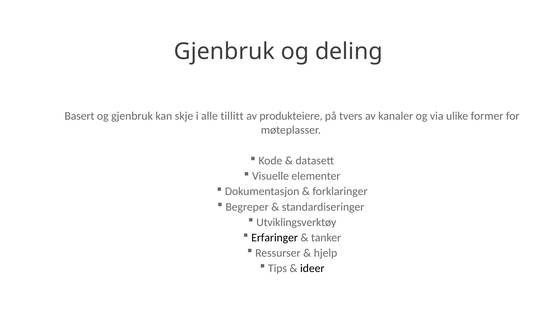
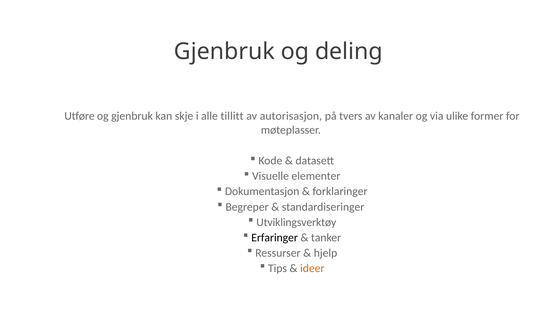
Basert: Basert -> Utføre
produkteiere: produkteiere -> autorisasjon
ideer colour: black -> orange
